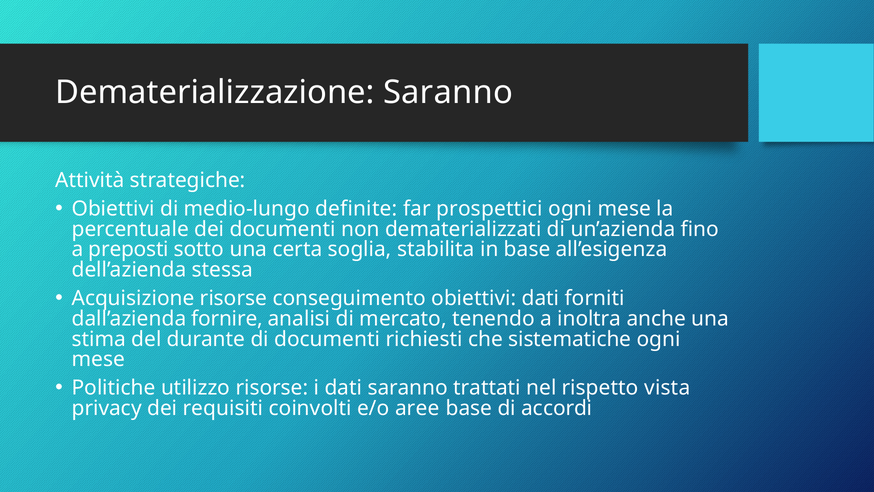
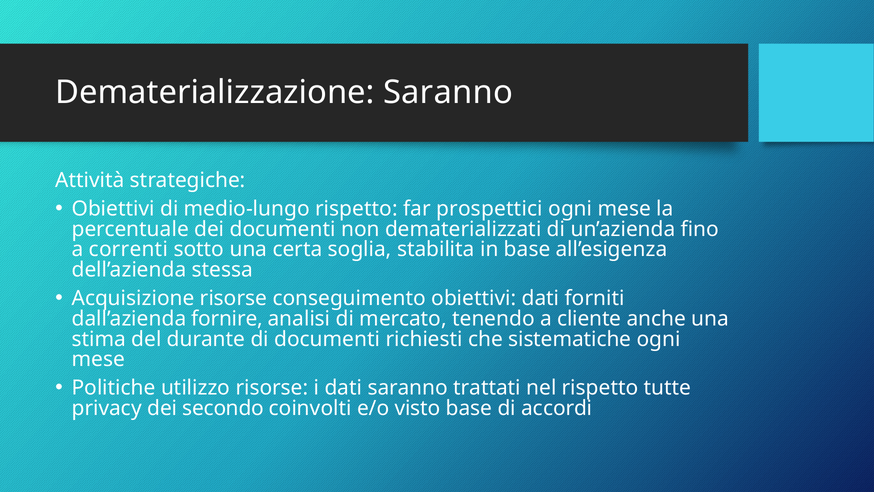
medio-lungo definite: definite -> rispetto
preposti: preposti -> correnti
inoltra: inoltra -> cliente
vista: vista -> tutte
requisiti: requisiti -> secondo
aree: aree -> visto
